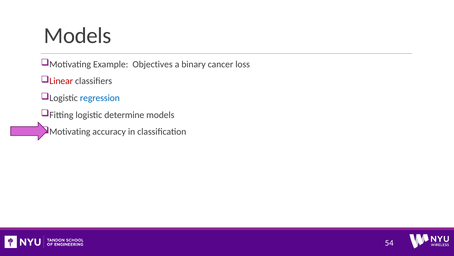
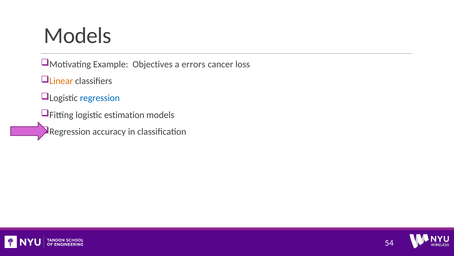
binary: binary -> errors
Linear colour: red -> orange
determine: determine -> estimation
Motivating at (70, 131): Motivating -> Regression
